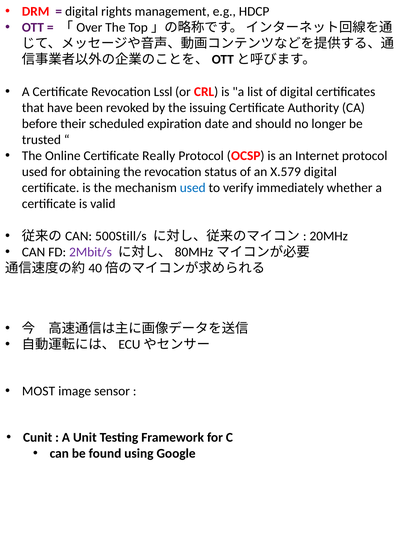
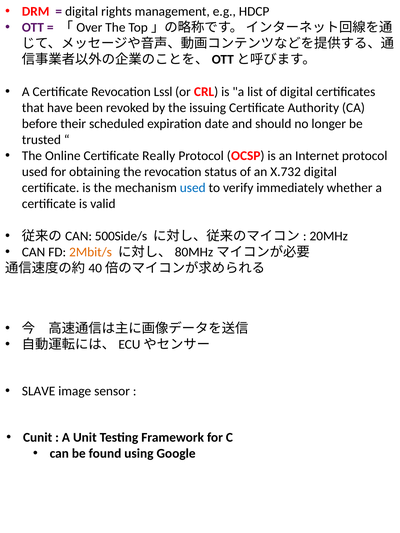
X.579: X.579 -> X.732
500Still/s: 500Still/s -> 500Side/s
2Mbit/s colour: purple -> orange
MOST: MOST -> SLAVE
